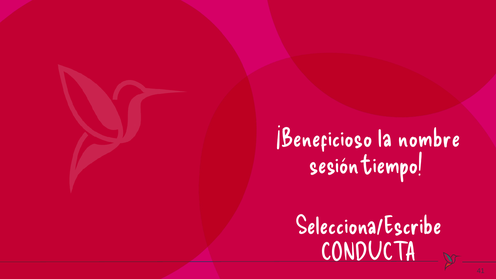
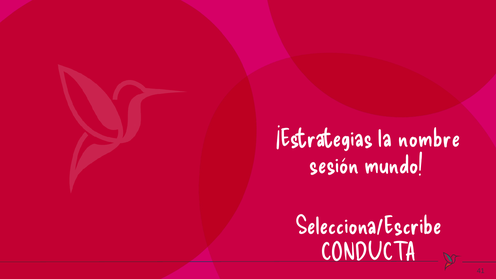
¡Beneficioso: ¡Beneficioso -> ¡Estrategias
tiempo: tiempo -> mundo
